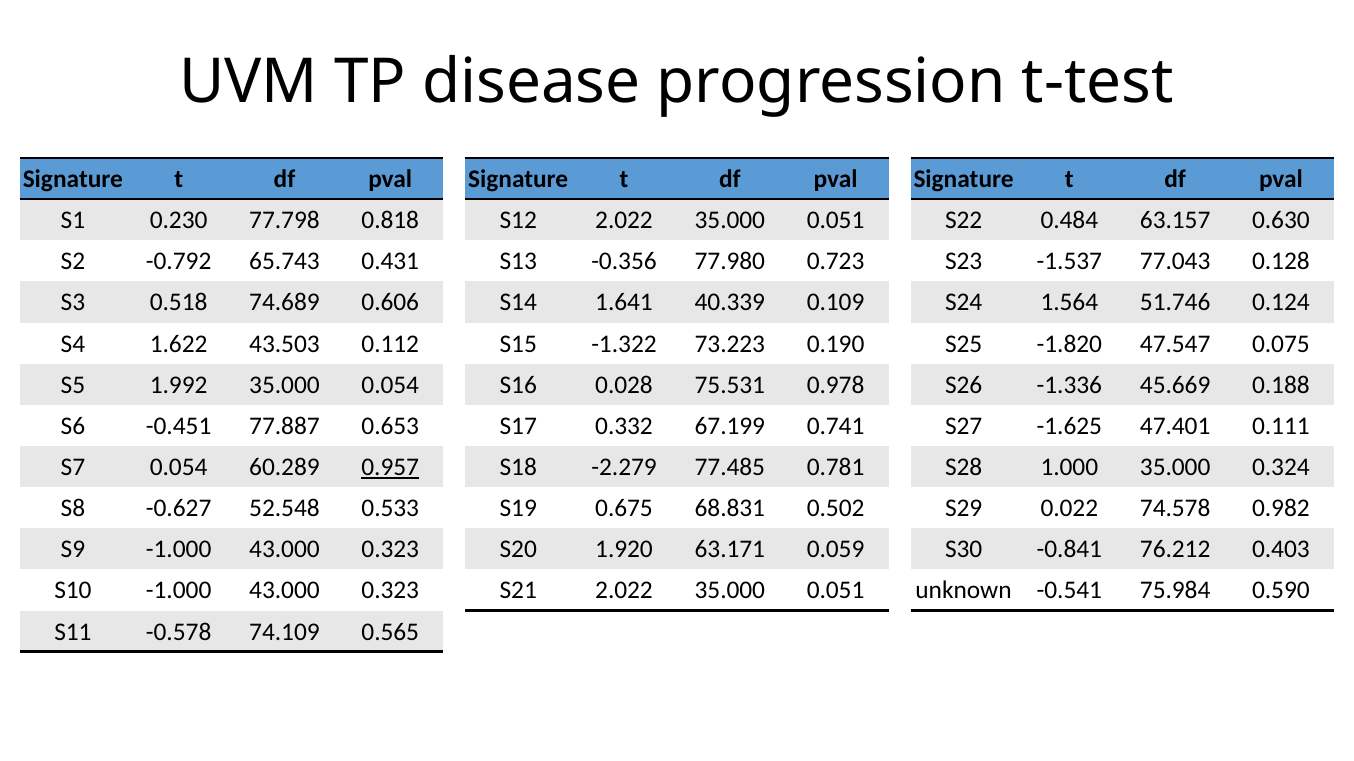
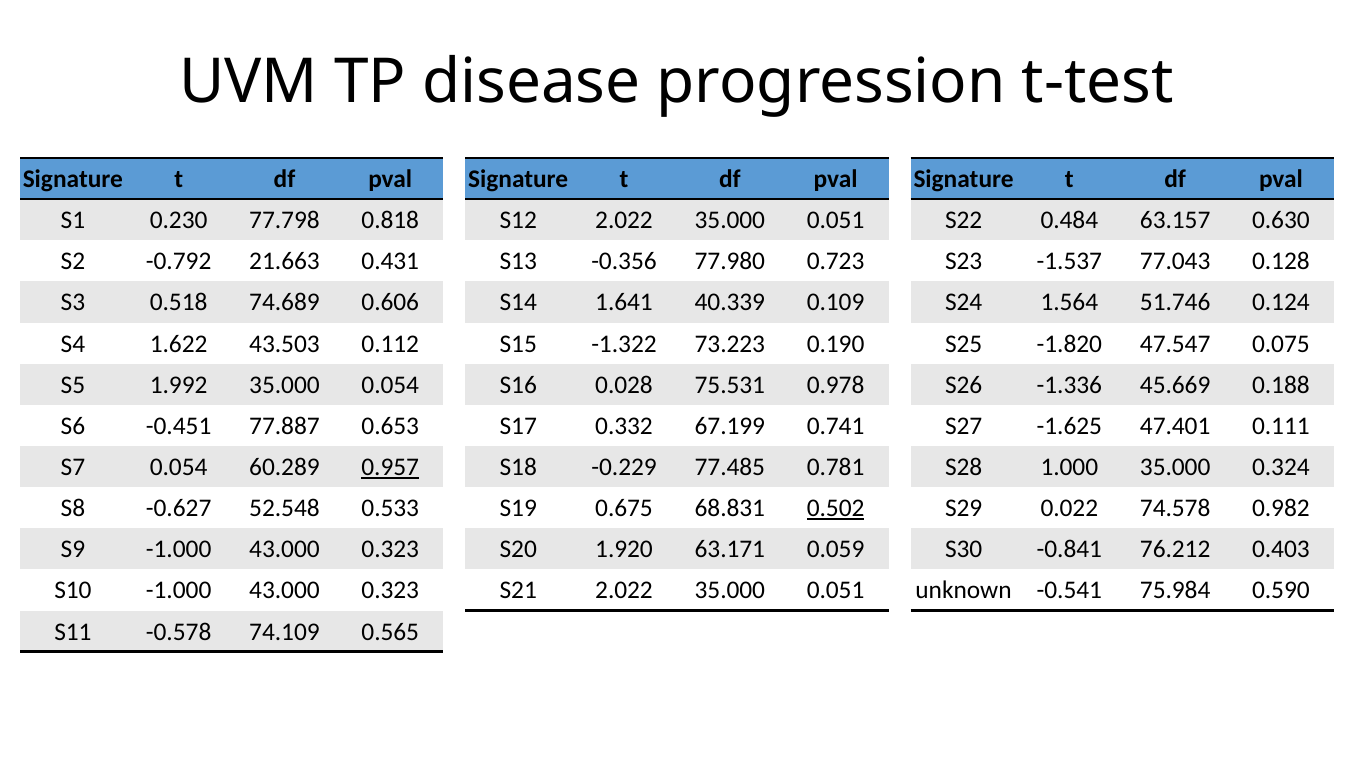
65.743: 65.743 -> 21.663
-2.279: -2.279 -> -0.229
0.502 underline: none -> present
